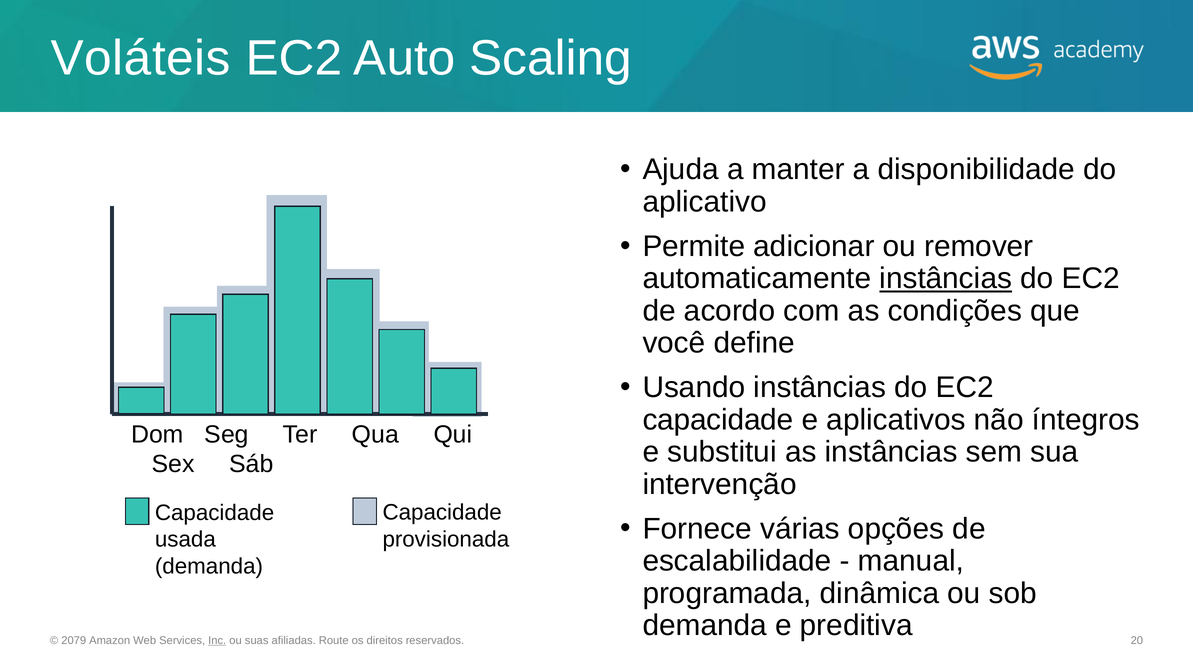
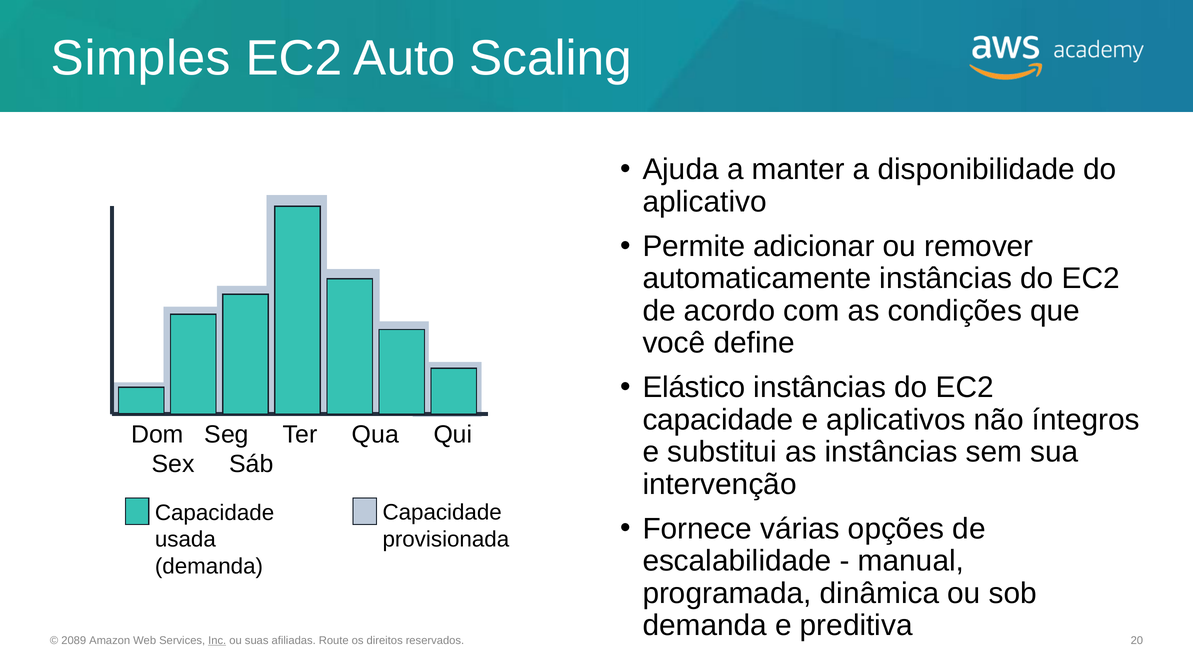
Voláteis: Voláteis -> Simples
instâncias at (946, 279) underline: present -> none
Usando: Usando -> Elástico
2079: 2079 -> 2089
